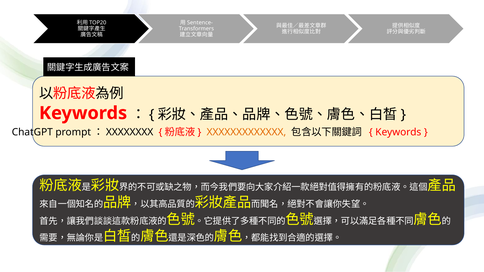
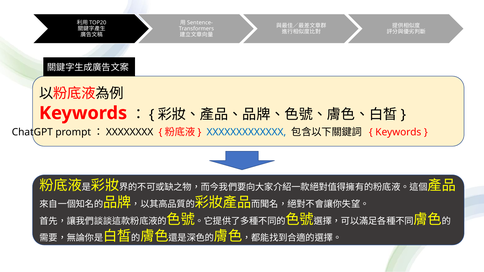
XXXXXXXXXXXXX colour: orange -> blue
